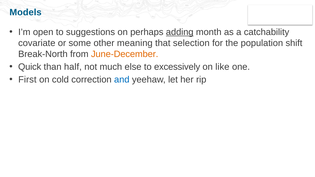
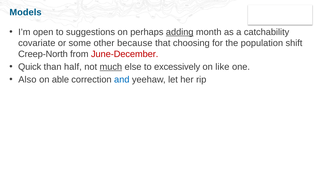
meaning: meaning -> because
selection: selection -> choosing
Break-North: Break-North -> Creep-North
June-December colour: orange -> red
much underline: none -> present
First: First -> Also
cold: cold -> able
